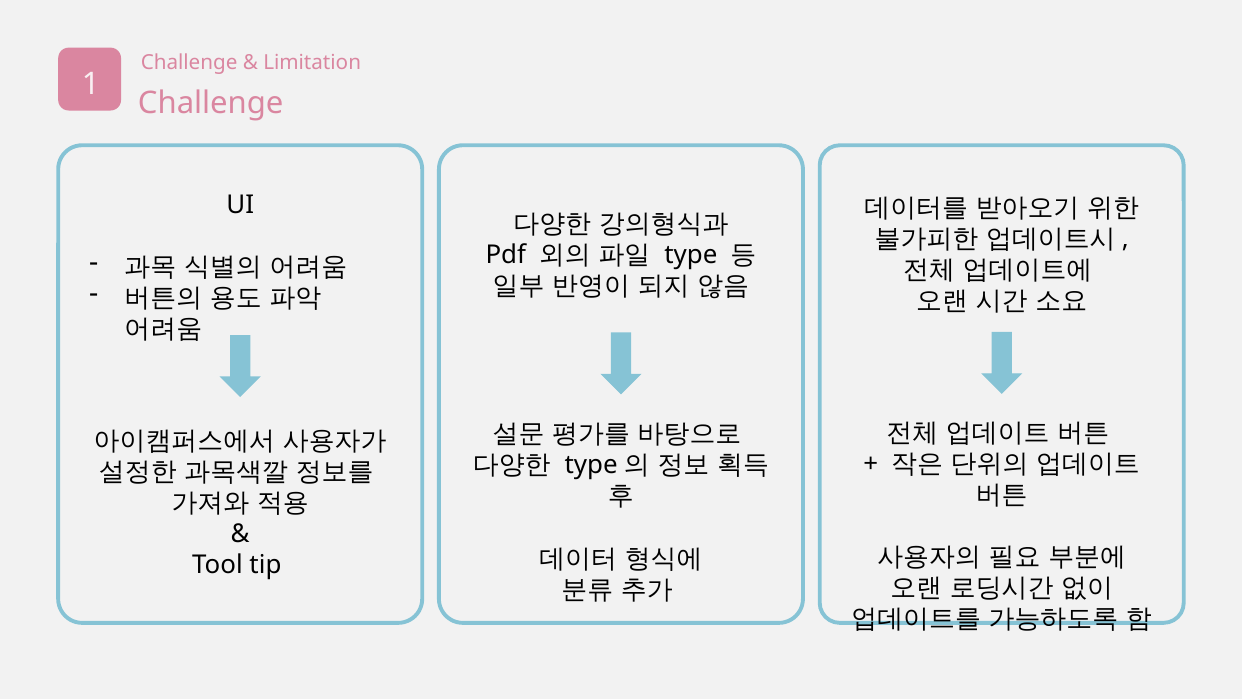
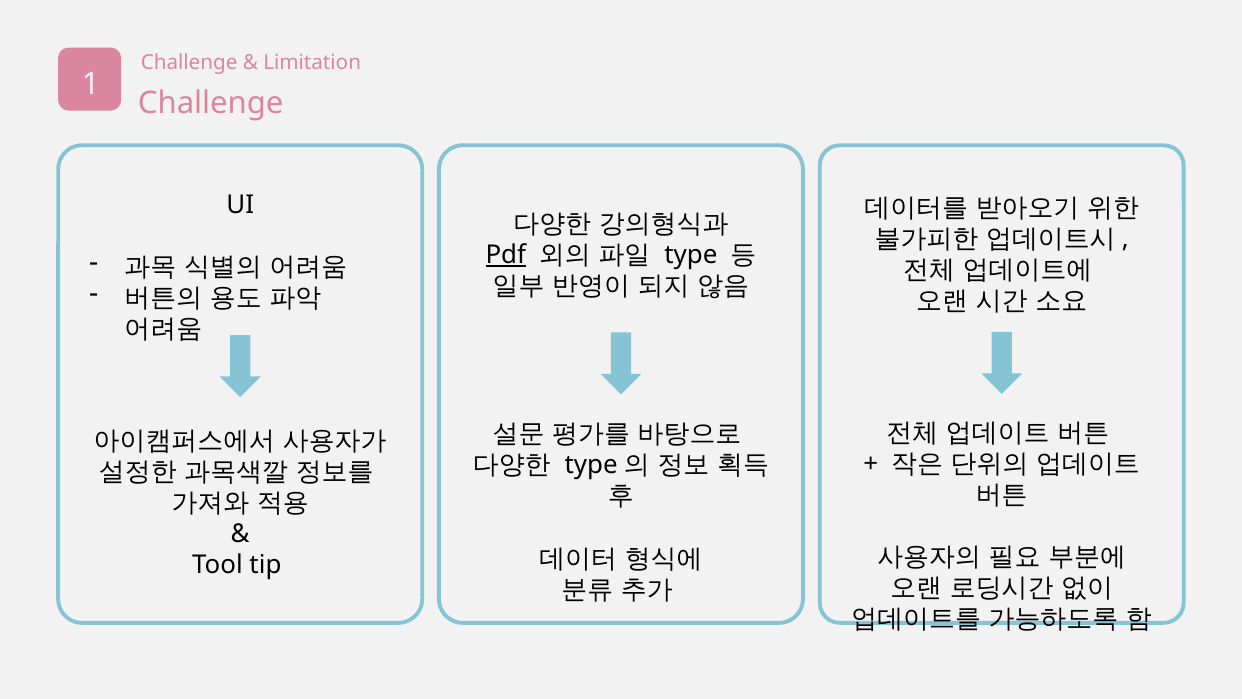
Pdf underline: none -> present
